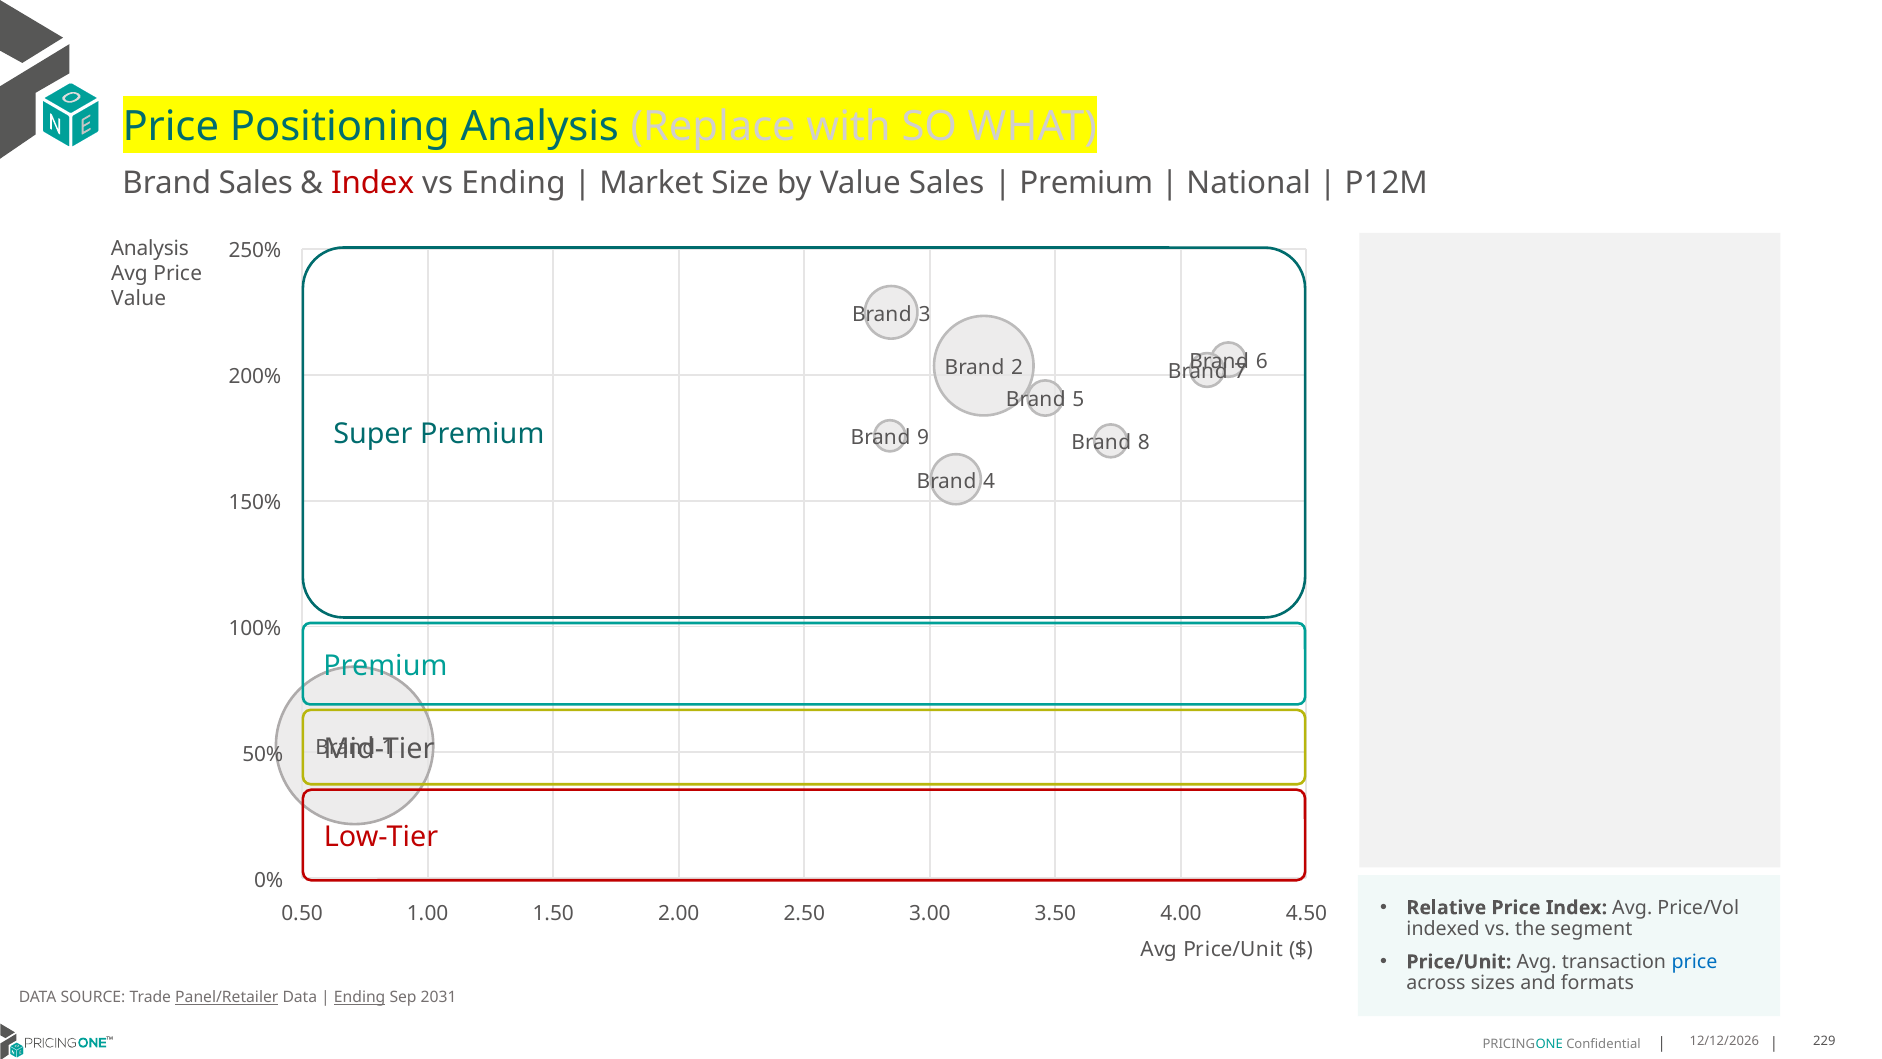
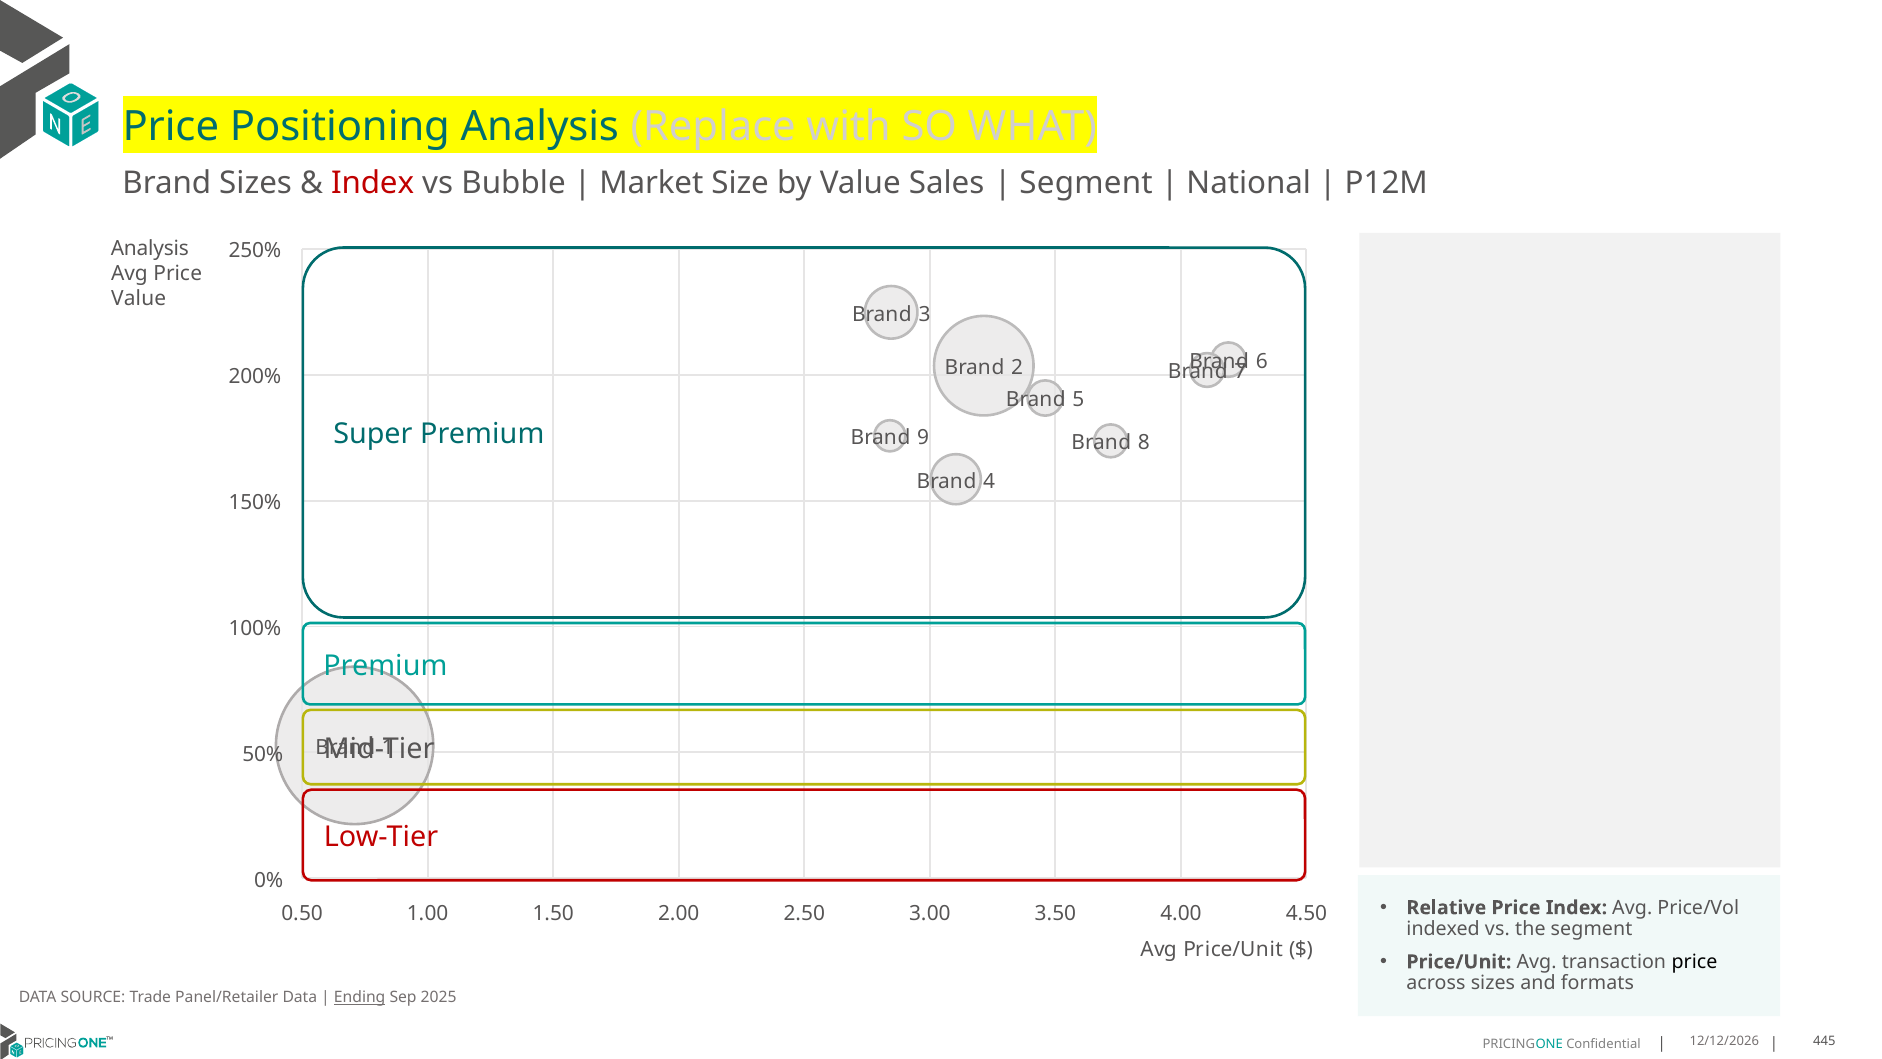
Brand Sales: Sales -> Sizes
vs Ending: Ending -> Bubble
Premium at (1086, 183): Premium -> Segment
price at (1694, 962) colour: blue -> black
Panel/Retailer underline: present -> none
2031: 2031 -> 2025
229: 229 -> 445
